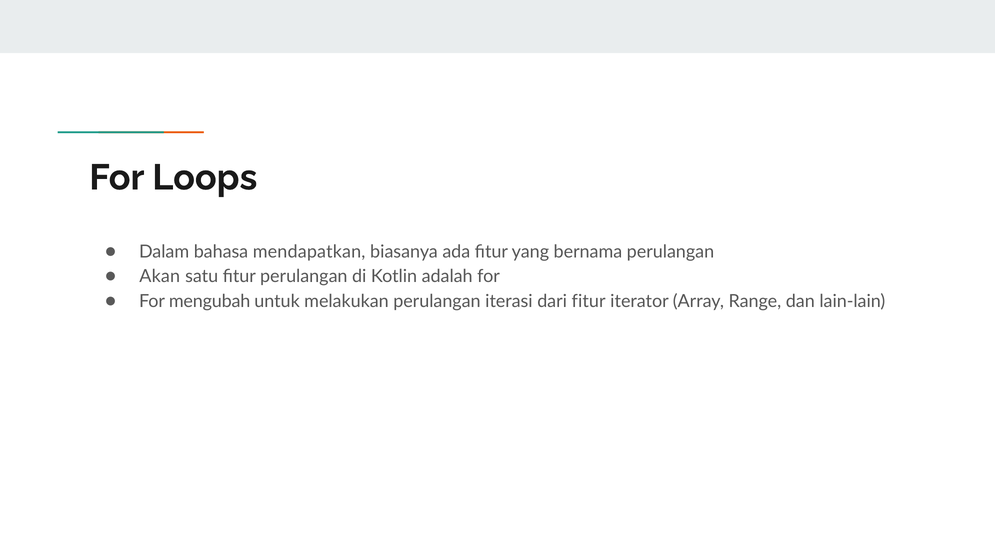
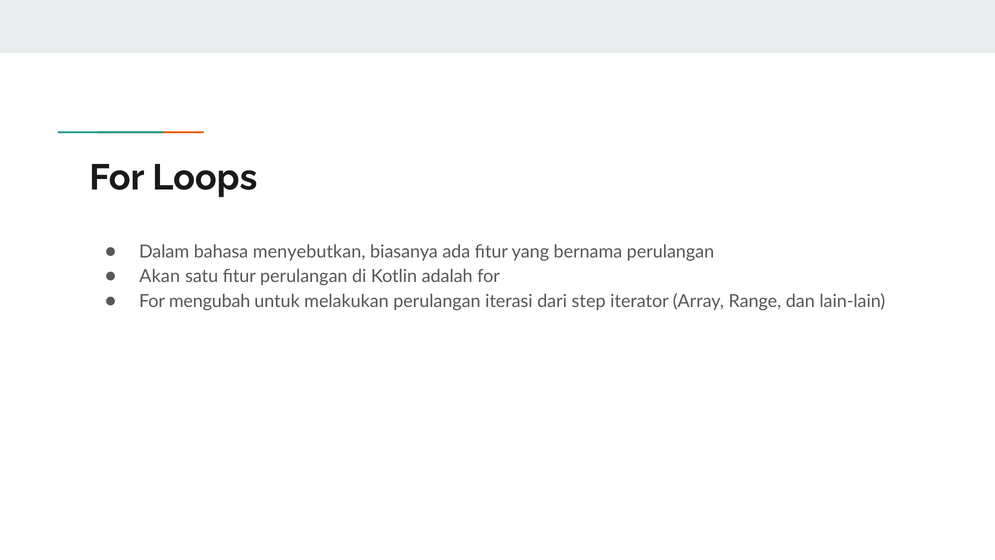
mendapatkan: mendapatkan -> menyebutkan
dari fitur: fitur -> step
